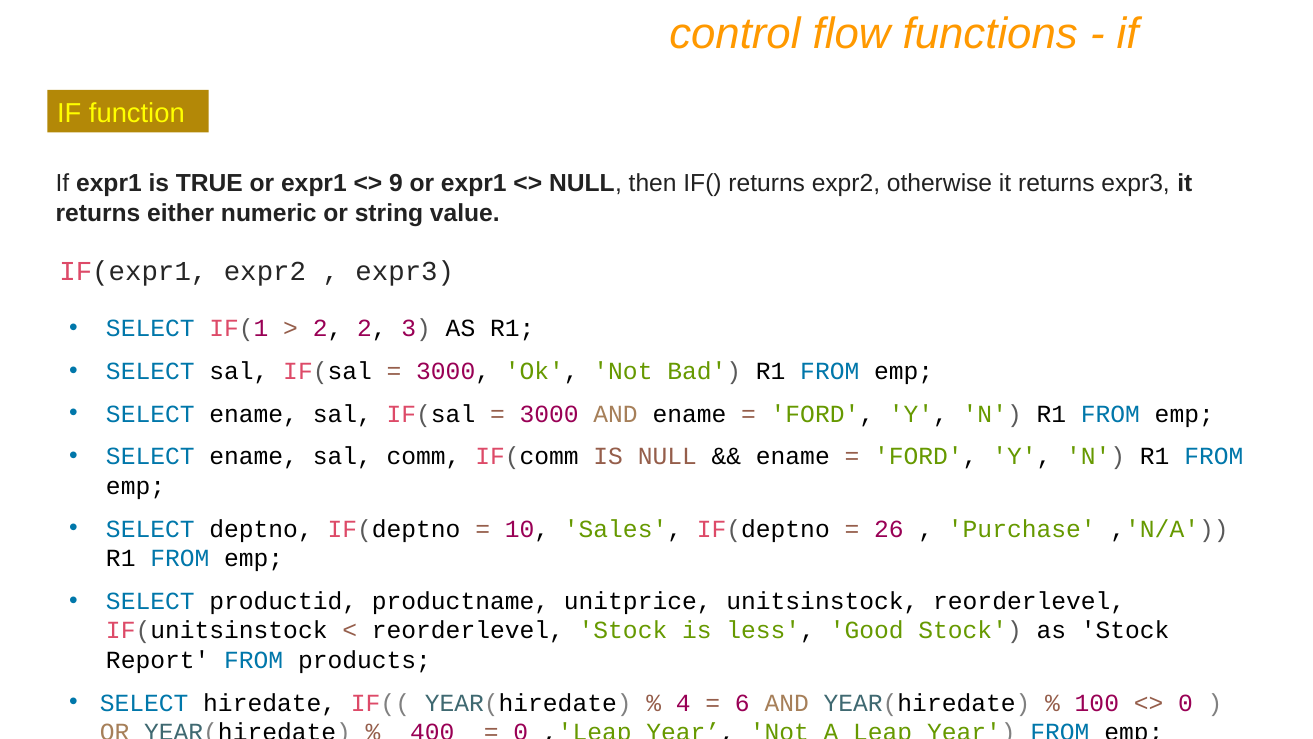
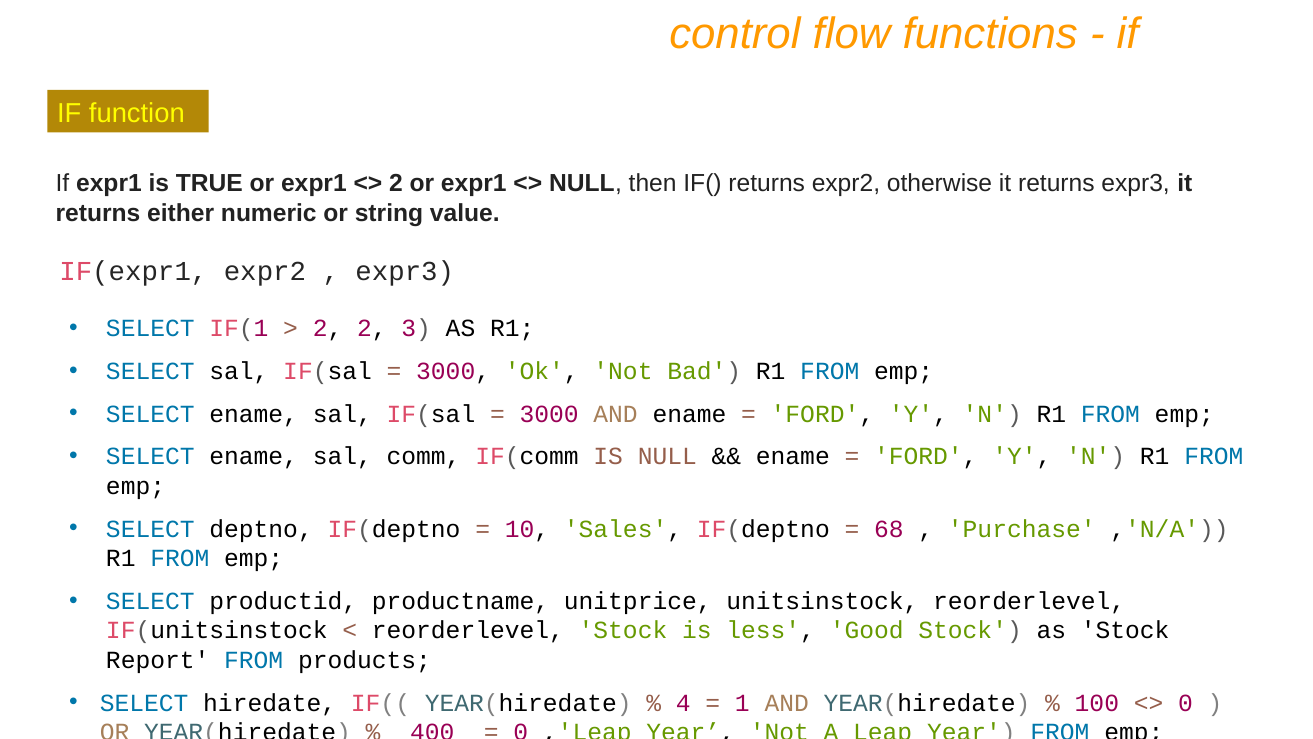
9 at (396, 183): 9 -> 2
26: 26 -> 68
6: 6 -> 1
